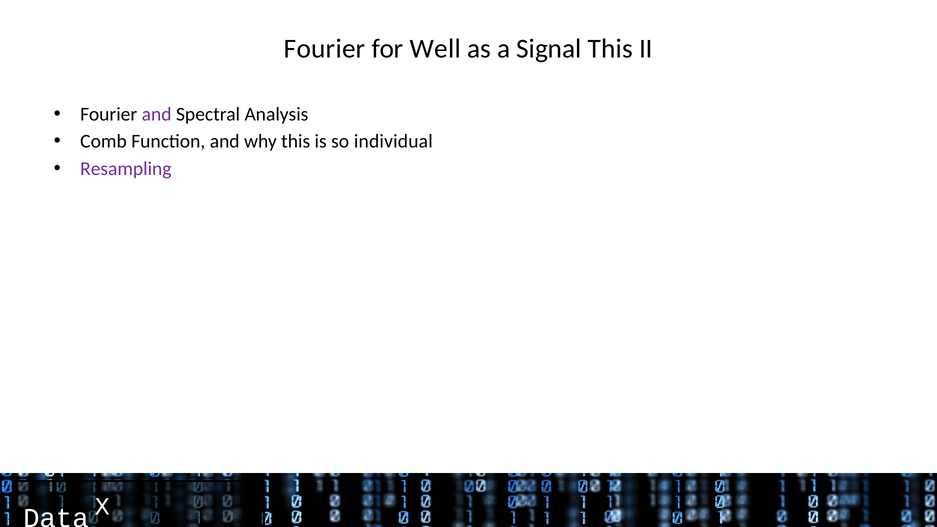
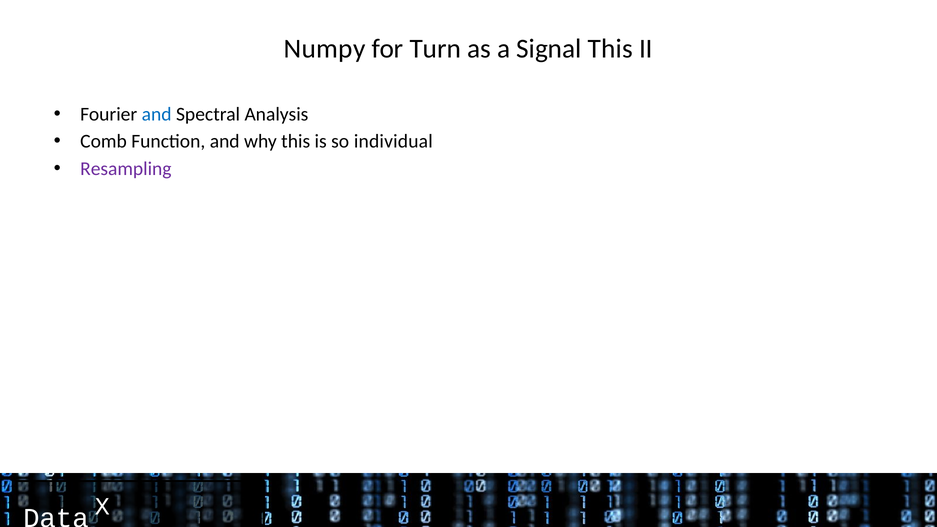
Fourier at (325, 49): Fourier -> Numpy
Well: Well -> Turn
and at (157, 114) colour: purple -> blue
